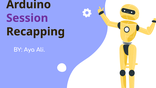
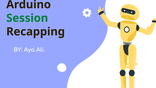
Session colour: purple -> green
